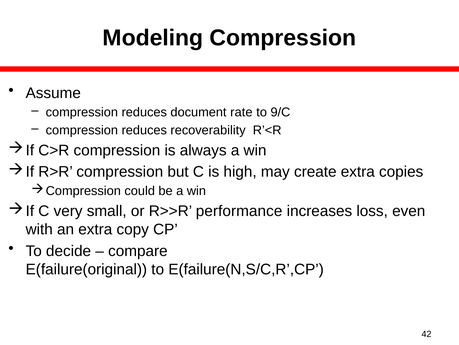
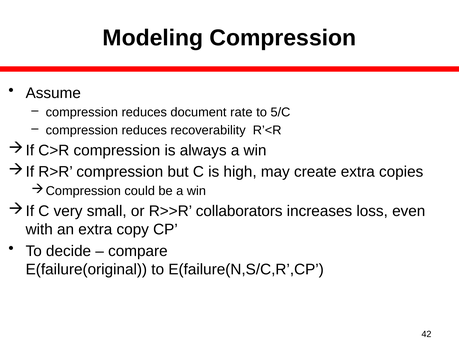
9/C: 9/C -> 5/C
performance: performance -> collaborators
